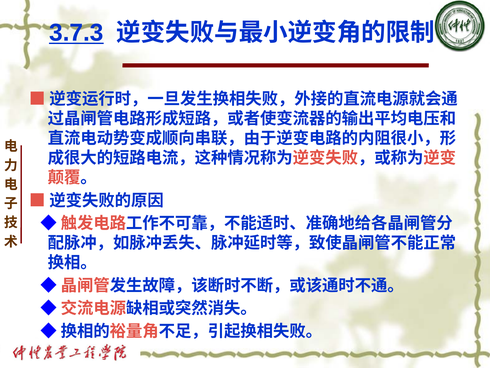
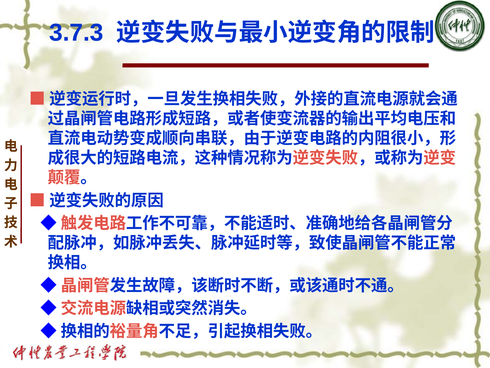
3.7.3 underline: present -> none
